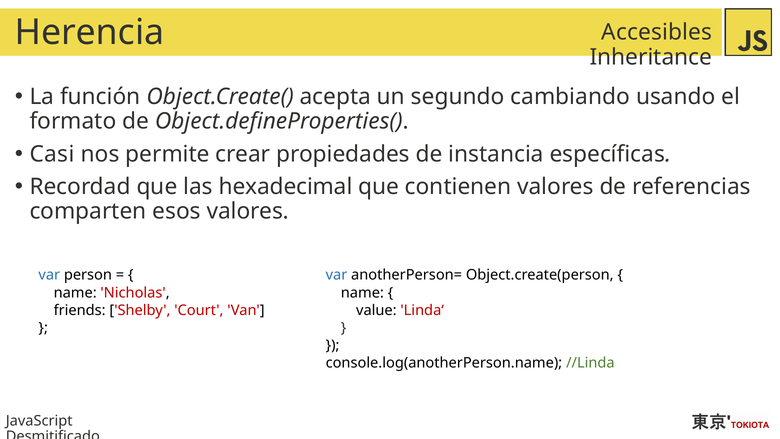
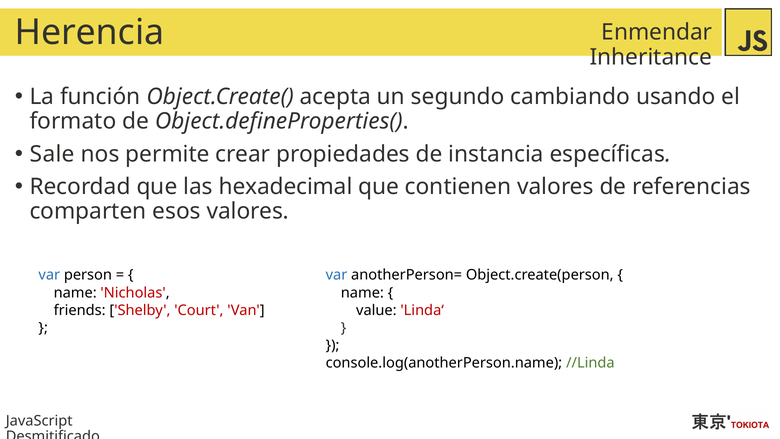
Accesibles: Accesibles -> Enmendar
Casi: Casi -> Sale
